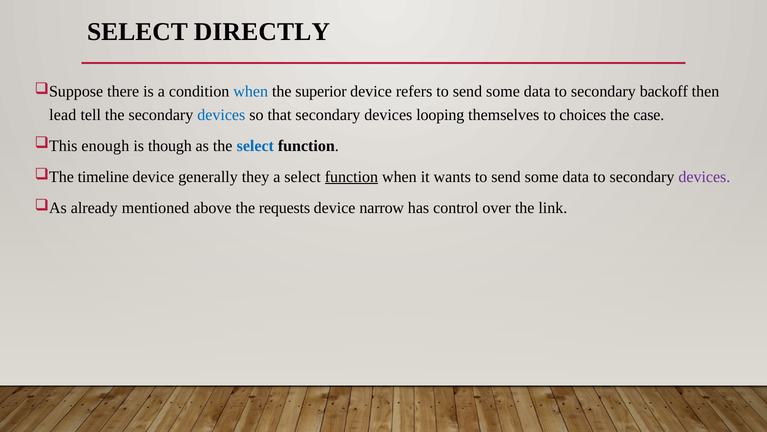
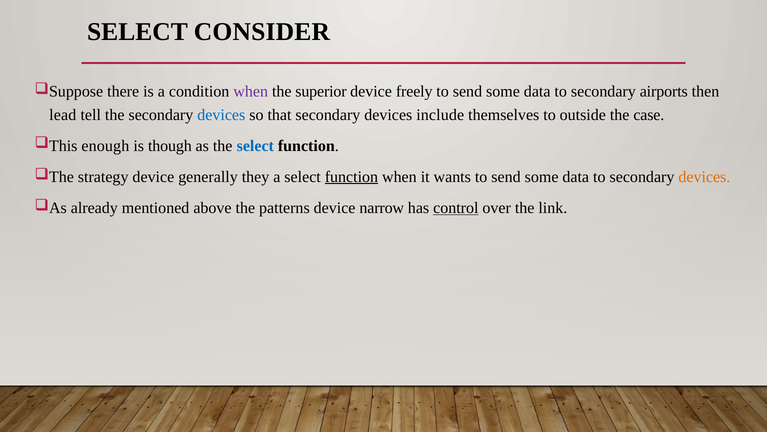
DIRECTLY: DIRECTLY -> CONSIDER
when at (251, 92) colour: blue -> purple
refers: refers -> freely
backoff: backoff -> airports
looping: looping -> include
choices: choices -> outside
timeline: timeline -> strategy
devices at (704, 177) colour: purple -> orange
requests: requests -> patterns
control underline: none -> present
